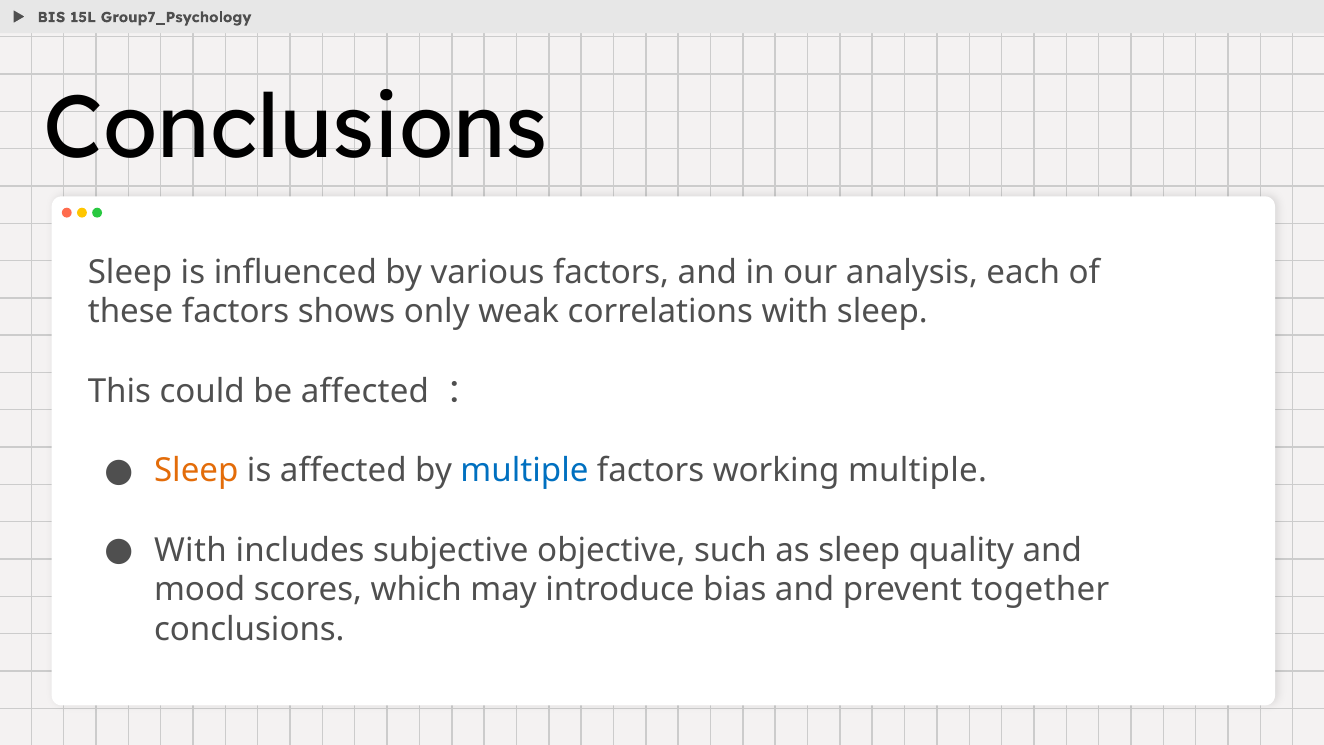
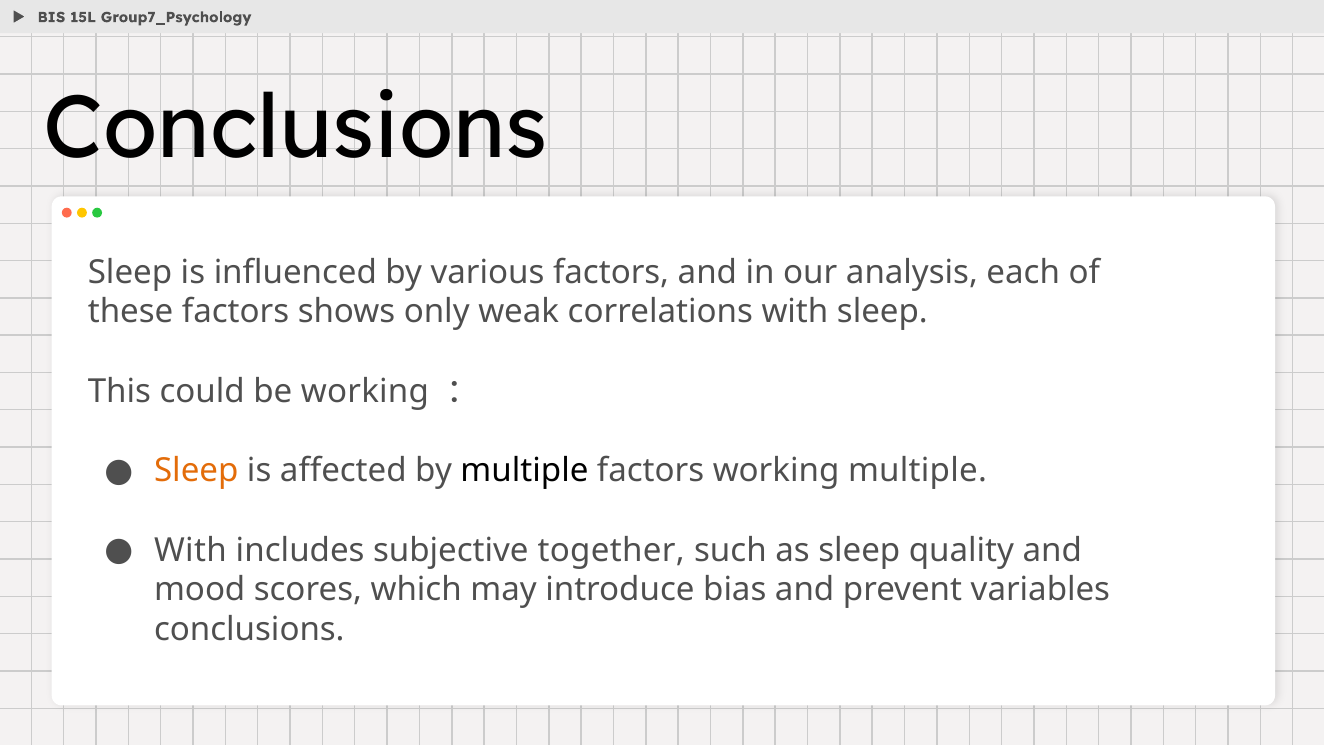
be affected: affected -> working
multiple at (524, 471) colour: blue -> black
objective: objective -> together
together: together -> variables
